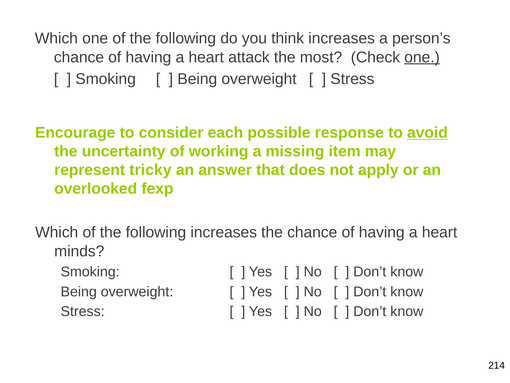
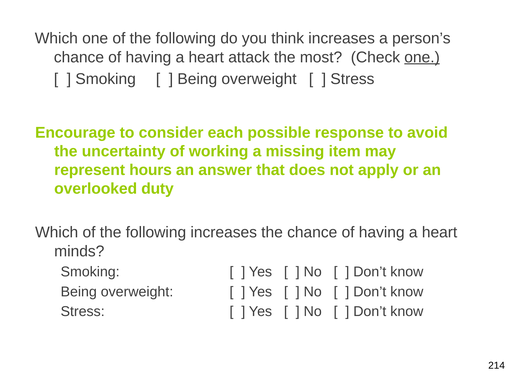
avoid underline: present -> none
tricky: tricky -> hours
fexp: fexp -> duty
